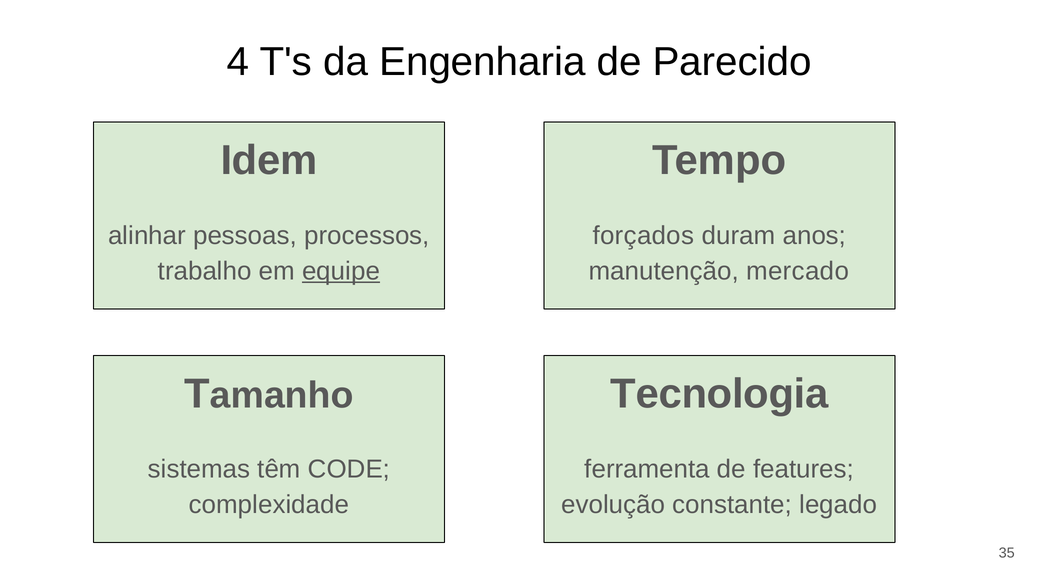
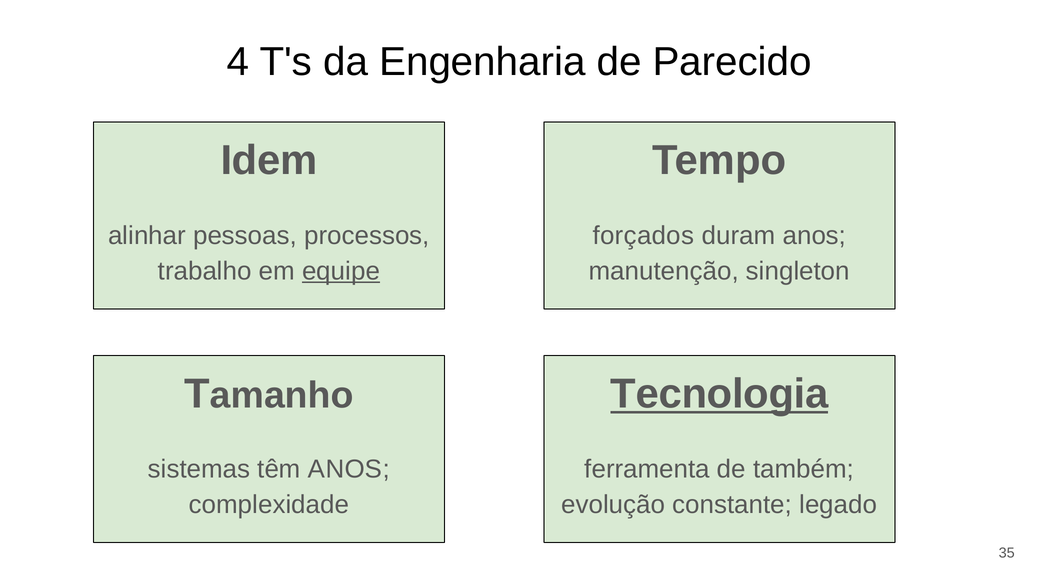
mercado: mercado -> singleton
Tecnologia underline: none -> present
têm CODE: CODE -> ANOS
features: features -> também
